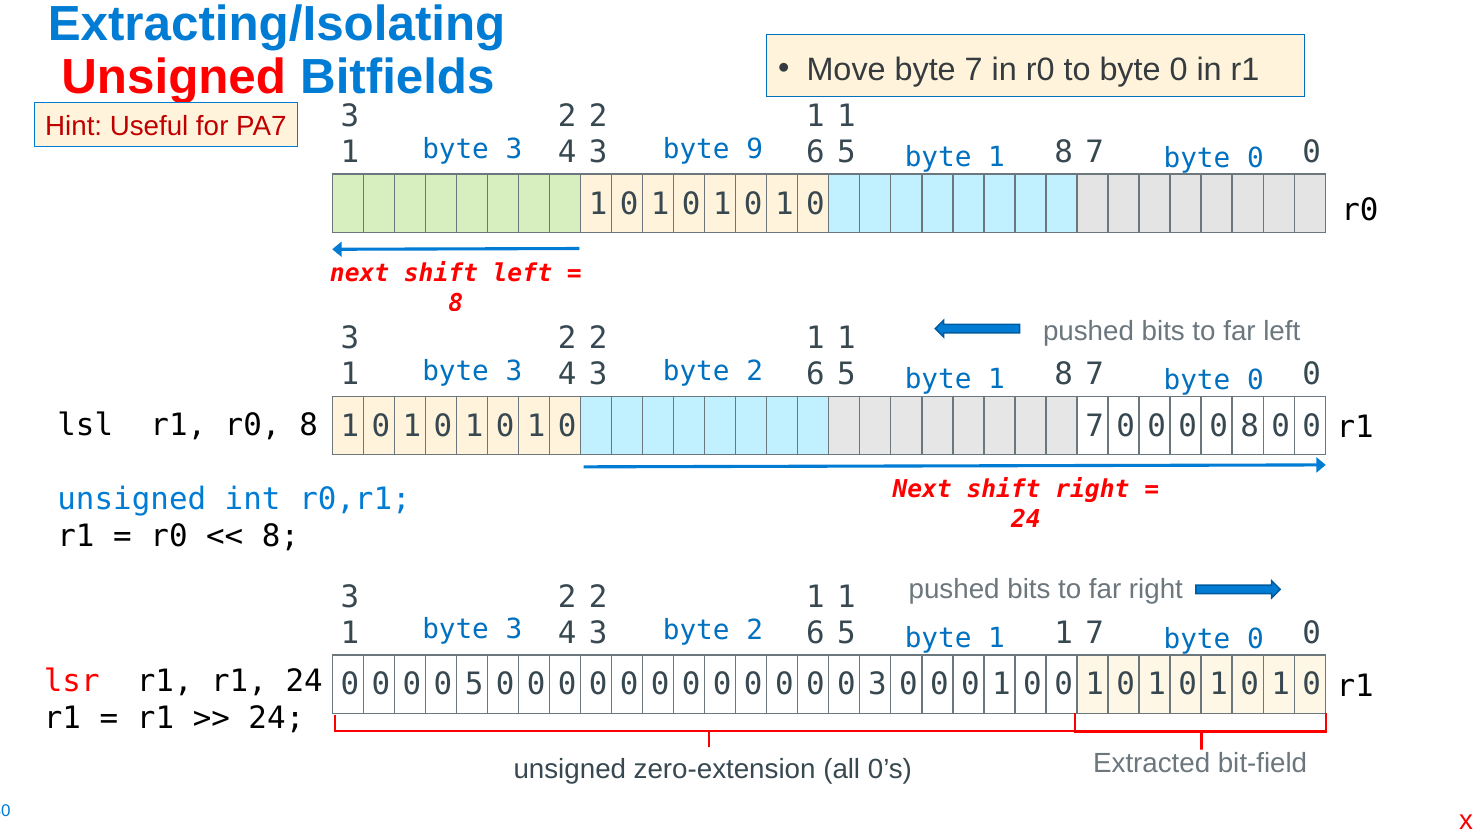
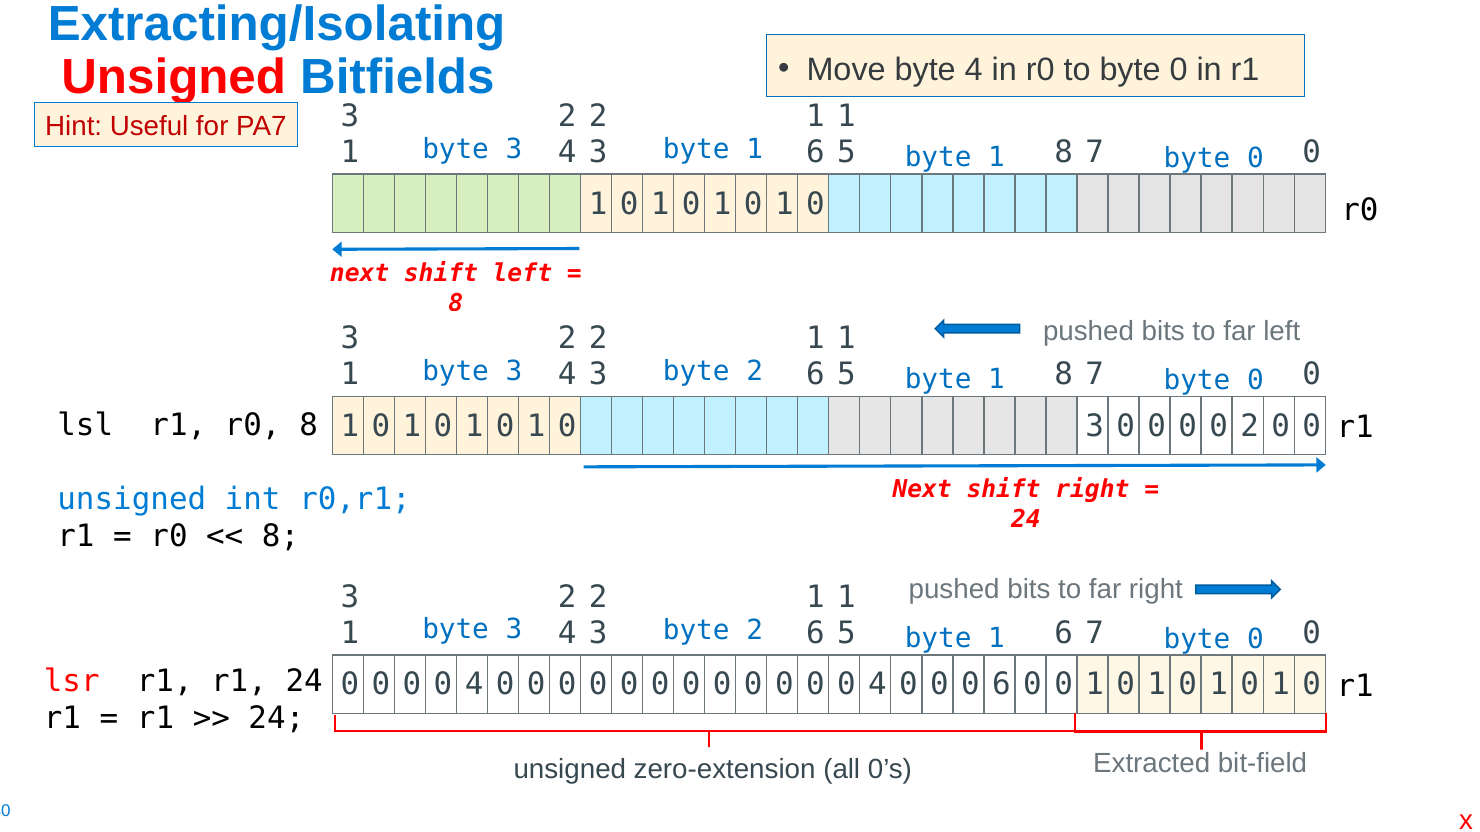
byte 7: 7 -> 4
3 byte 9: 9 -> 1
1 0 7: 7 -> 3
0 8: 8 -> 2
1 at (1064, 634): 1 -> 6
5 at (474, 685): 5 -> 4
3 at (877, 685): 3 -> 4
0 0 0 1: 1 -> 6
